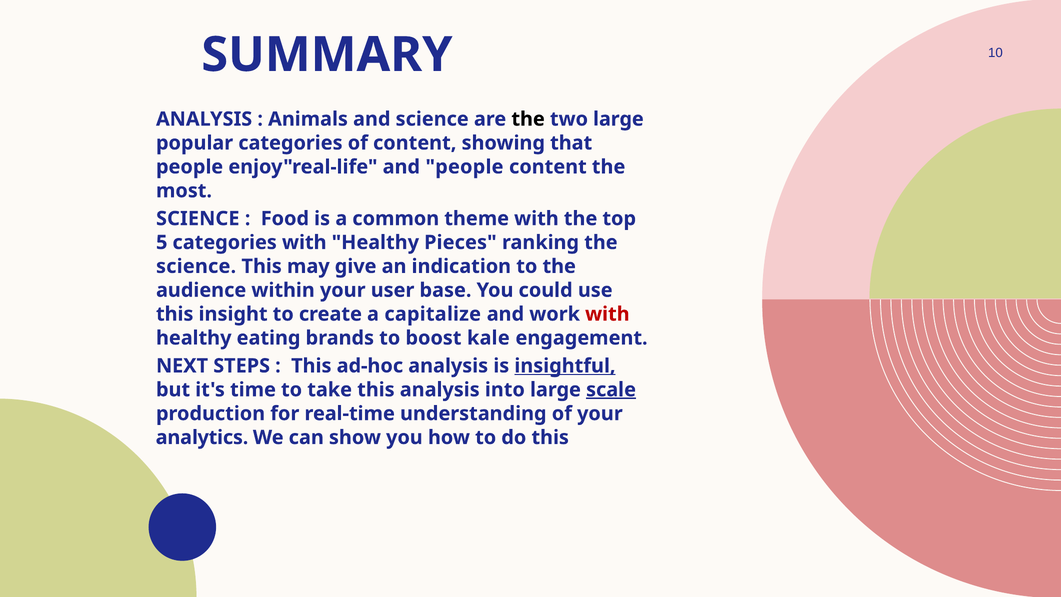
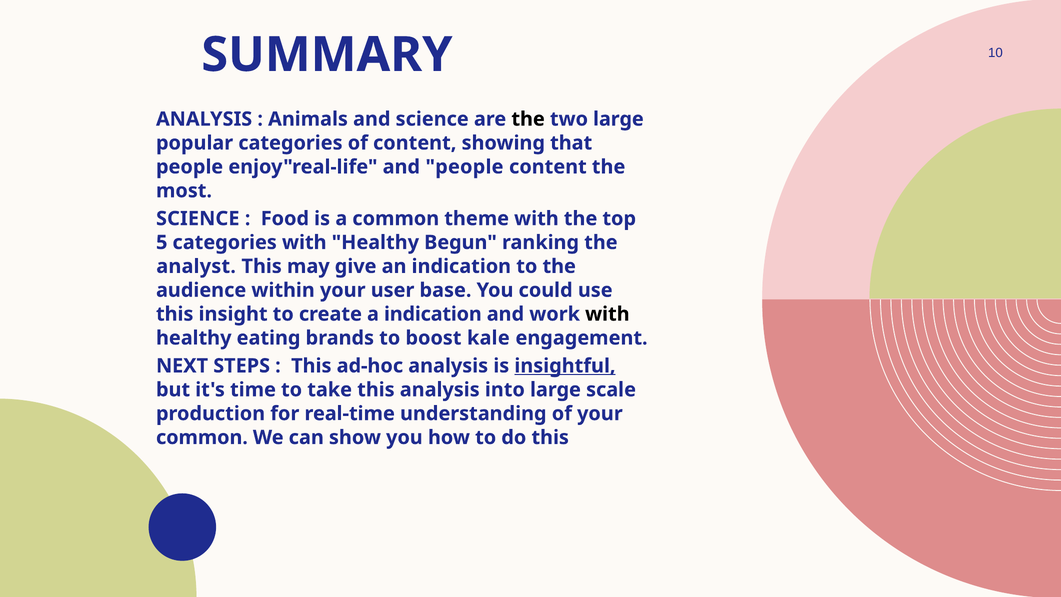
Pieces: Pieces -> Begun
science at (196, 266): science -> analyst
a capitalize: capitalize -> indication
with at (607, 314) colour: red -> black
scale underline: present -> none
analytics at (202, 437): analytics -> common
